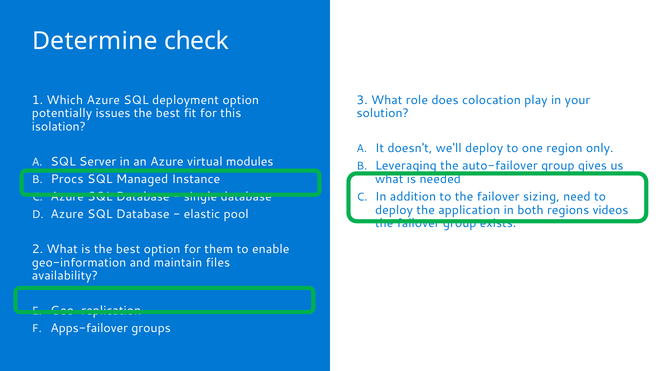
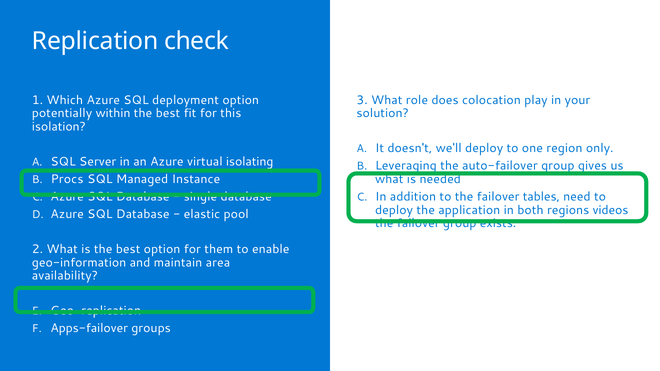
Determine: Determine -> Replication
issues: issues -> within
modules: modules -> isolating
sizing: sizing -> tables
files: files -> area
